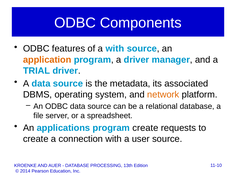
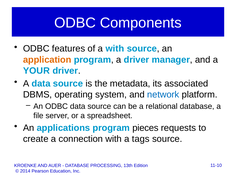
TRIAL: TRIAL -> YOUR
network colour: orange -> blue
program create: create -> pieces
user: user -> tags
